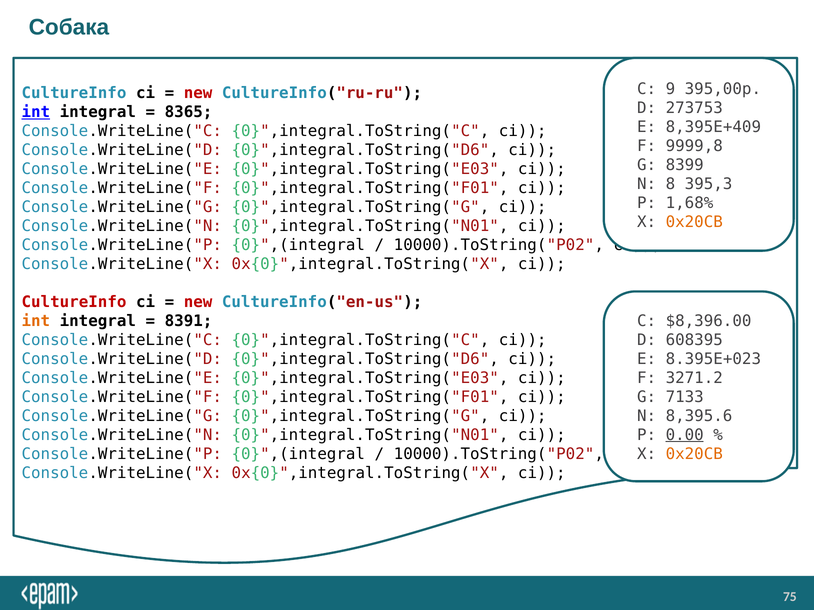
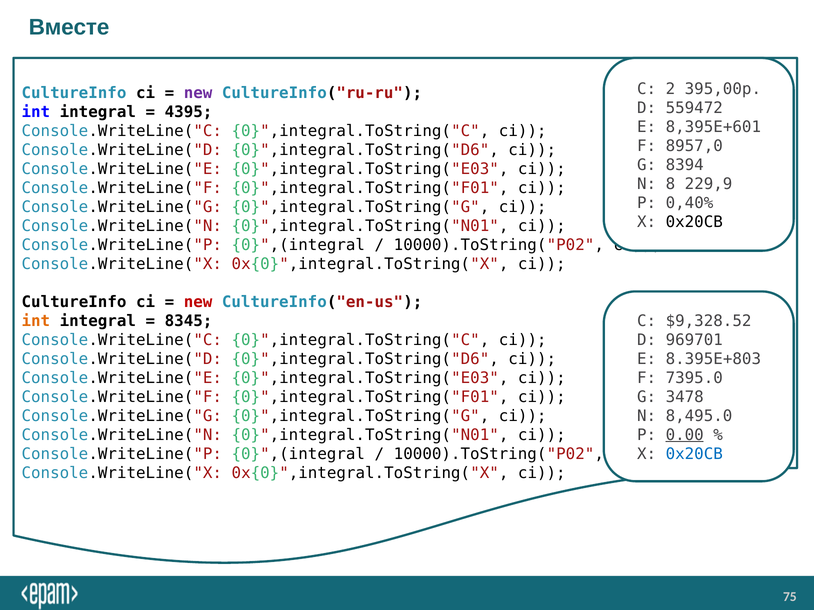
Собака: Собака -> Вместе
9: 9 -> 2
new at (198, 93) colour: red -> purple
273753: 273753 -> 559472
int at (36, 112) underline: present -> none
8365: 8365 -> 4395
8,395E+409: 8,395E+409 -> 8,395E+601
9999,8: 9999,8 -> 8957,0
8399: 8399 -> 8394
395,3: 395,3 -> 229,9
1,68%: 1,68% -> 0,40%
0x20CB at (694, 222) colour: orange -> black
CultureInfo at (74, 302) colour: red -> black
8391: 8391 -> 8345
$8,396.00: $8,396.00 -> $9,328.52
608395: 608395 -> 969701
8.395E+023: 8.395E+023 -> 8.395E+803
3271.2: 3271.2 -> 7395.0
7133: 7133 -> 3478
8,395.6: 8,395.6 -> 8,495.0
0x20CB at (694, 454) colour: orange -> blue
